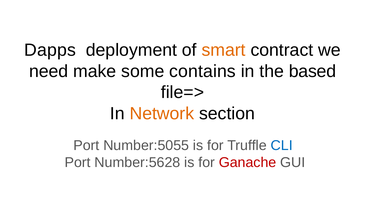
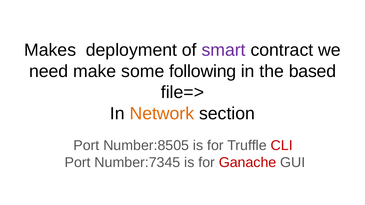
Dapps: Dapps -> Makes
smart colour: orange -> purple
contains: contains -> following
Number:5055: Number:5055 -> Number:8505
CLI colour: blue -> red
Number:5628: Number:5628 -> Number:7345
